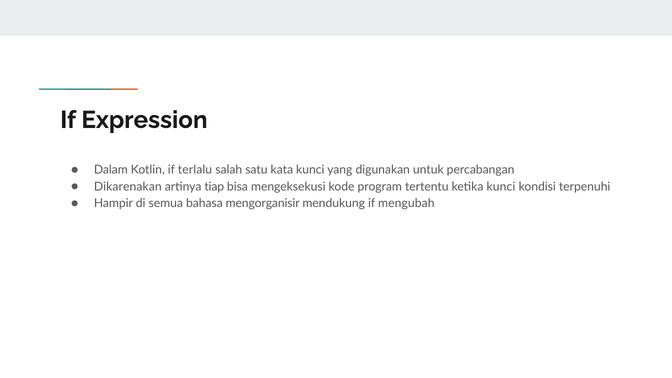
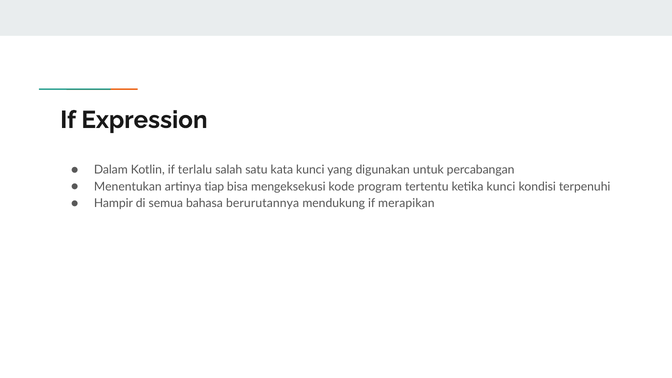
Dikarenakan: Dikarenakan -> Menentukan
mengorganisir: mengorganisir -> berurutannya
mengubah: mengubah -> merapikan
